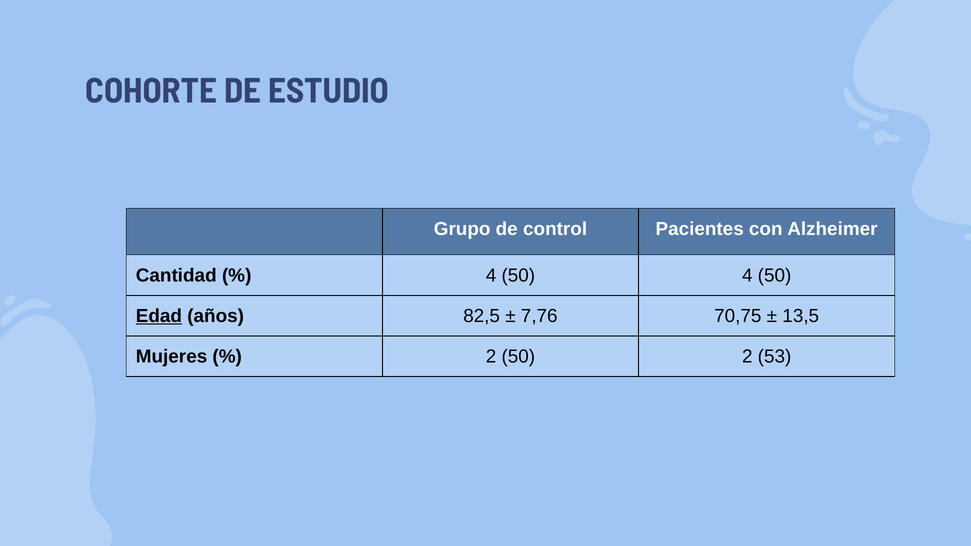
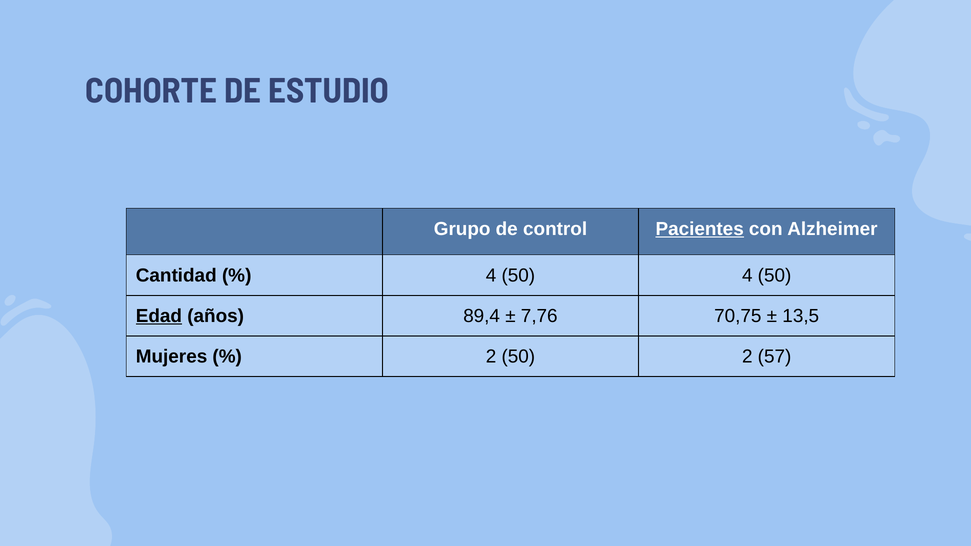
Pacientes underline: none -> present
82,5: 82,5 -> 89,4
53: 53 -> 57
